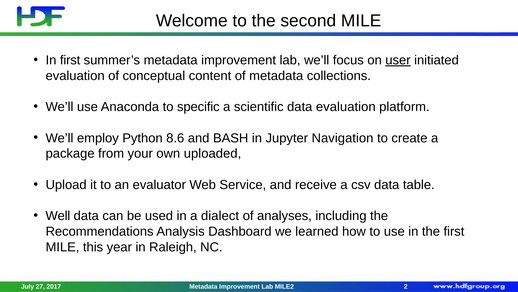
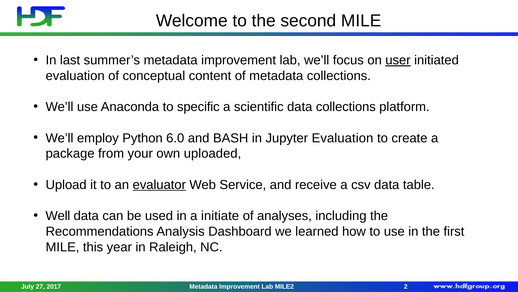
In first: first -> last
data evaluation: evaluation -> collections
8.6: 8.6 -> 6.0
Jupyter Navigation: Navigation -> Evaluation
evaluator underline: none -> present
dialect: dialect -> initiate
